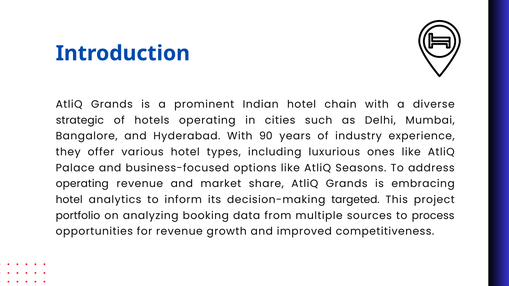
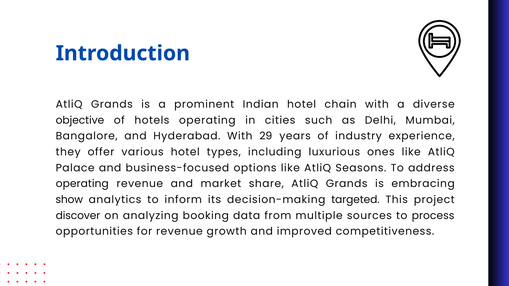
strategic: strategic -> objective
90: 90 -> 29
hotel at (69, 200): hotel -> show
portfolio: portfolio -> discover
